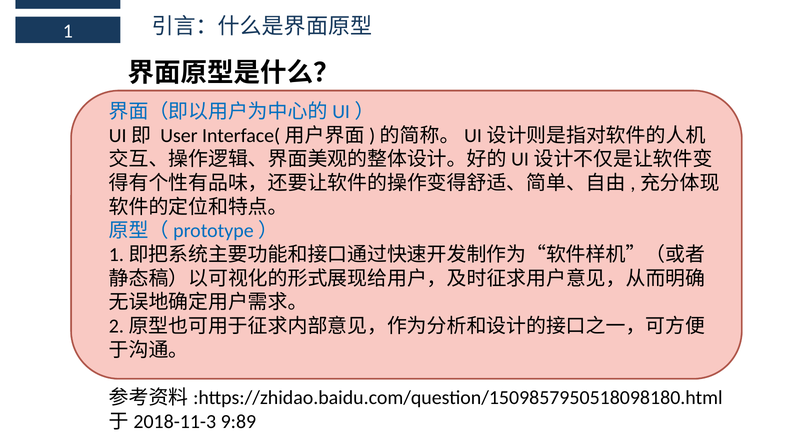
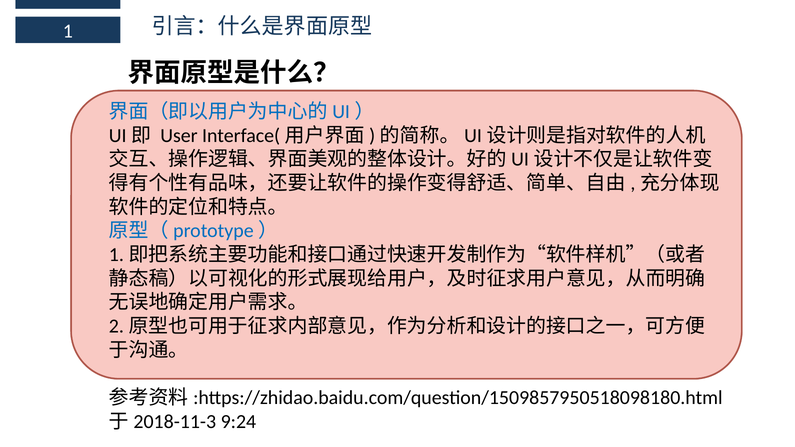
9:89: 9:89 -> 9:24
